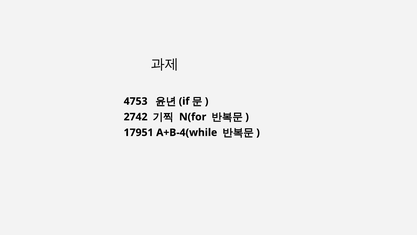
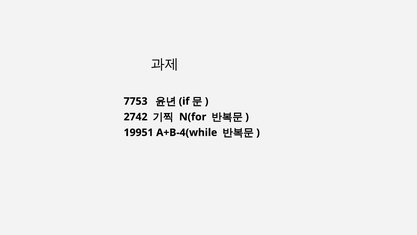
4753: 4753 -> 7753
17951: 17951 -> 19951
